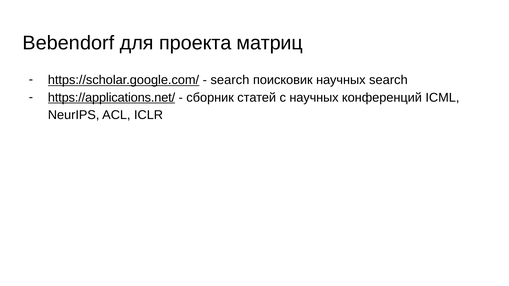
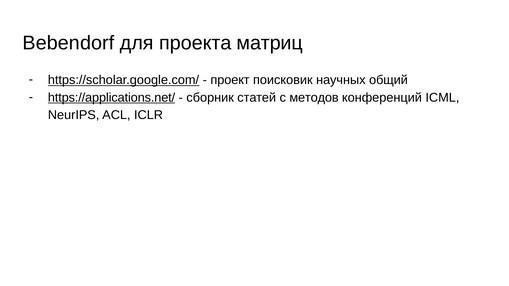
search at (230, 80): search -> проект
научных search: search -> общий
с научных: научных -> методов
